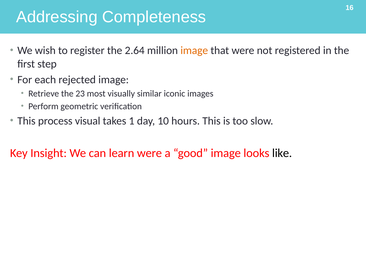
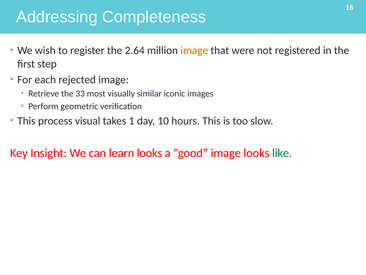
23: 23 -> 33
learn were: were -> looks
like colour: black -> green
